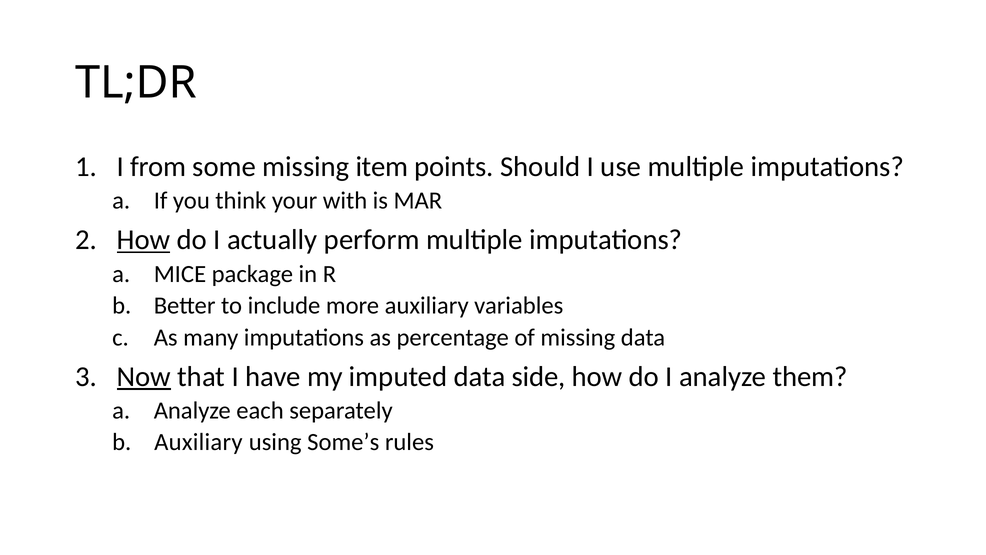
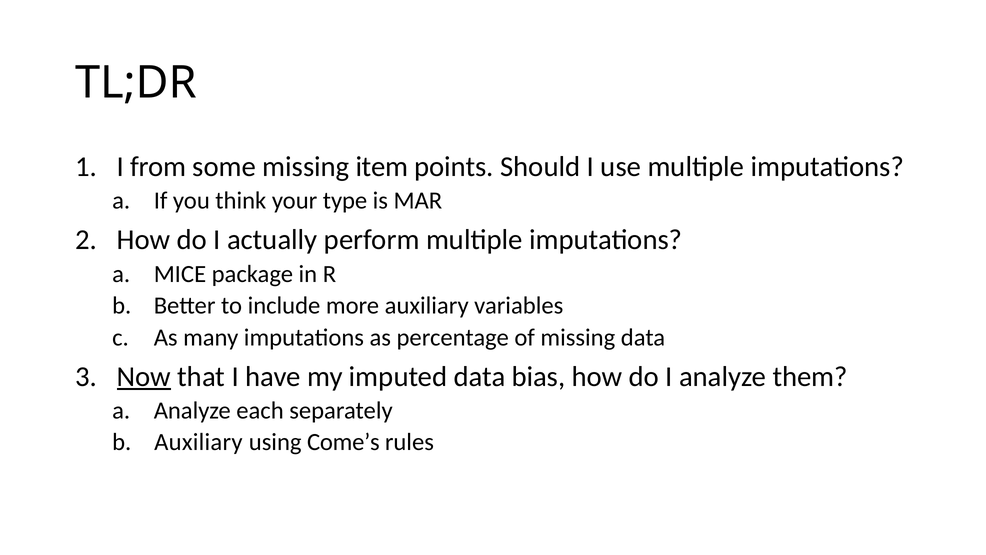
with: with -> type
How at (144, 240) underline: present -> none
side: side -> bias
Some’s: Some’s -> Come’s
